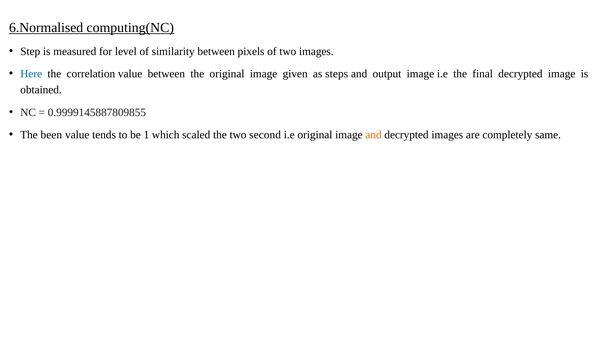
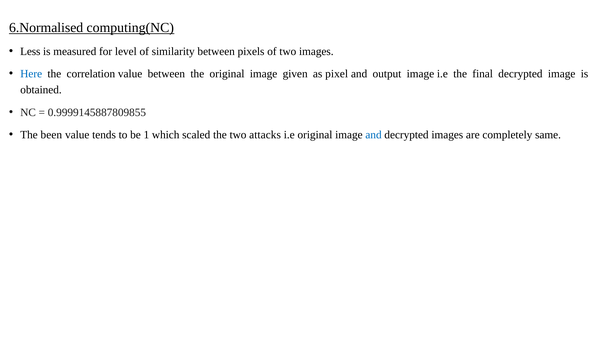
Step: Step -> Less
steps: steps -> pixel
second: second -> attacks
and at (374, 135) colour: orange -> blue
